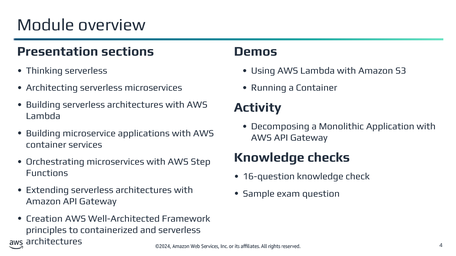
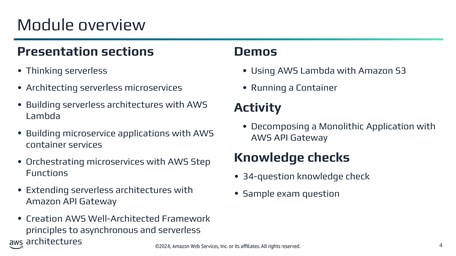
16-question: 16-question -> 34-question
containerized: containerized -> asynchronous
